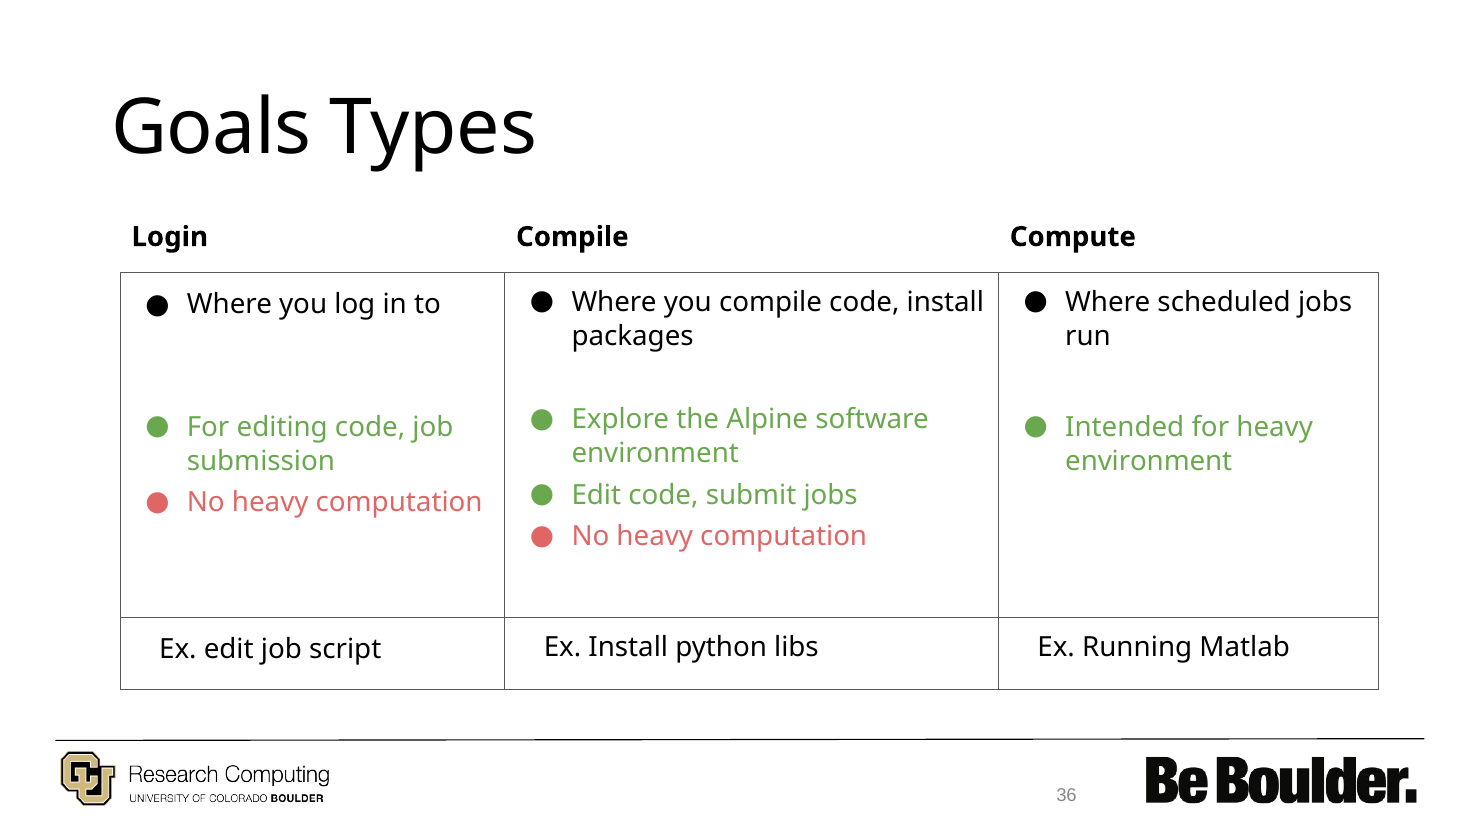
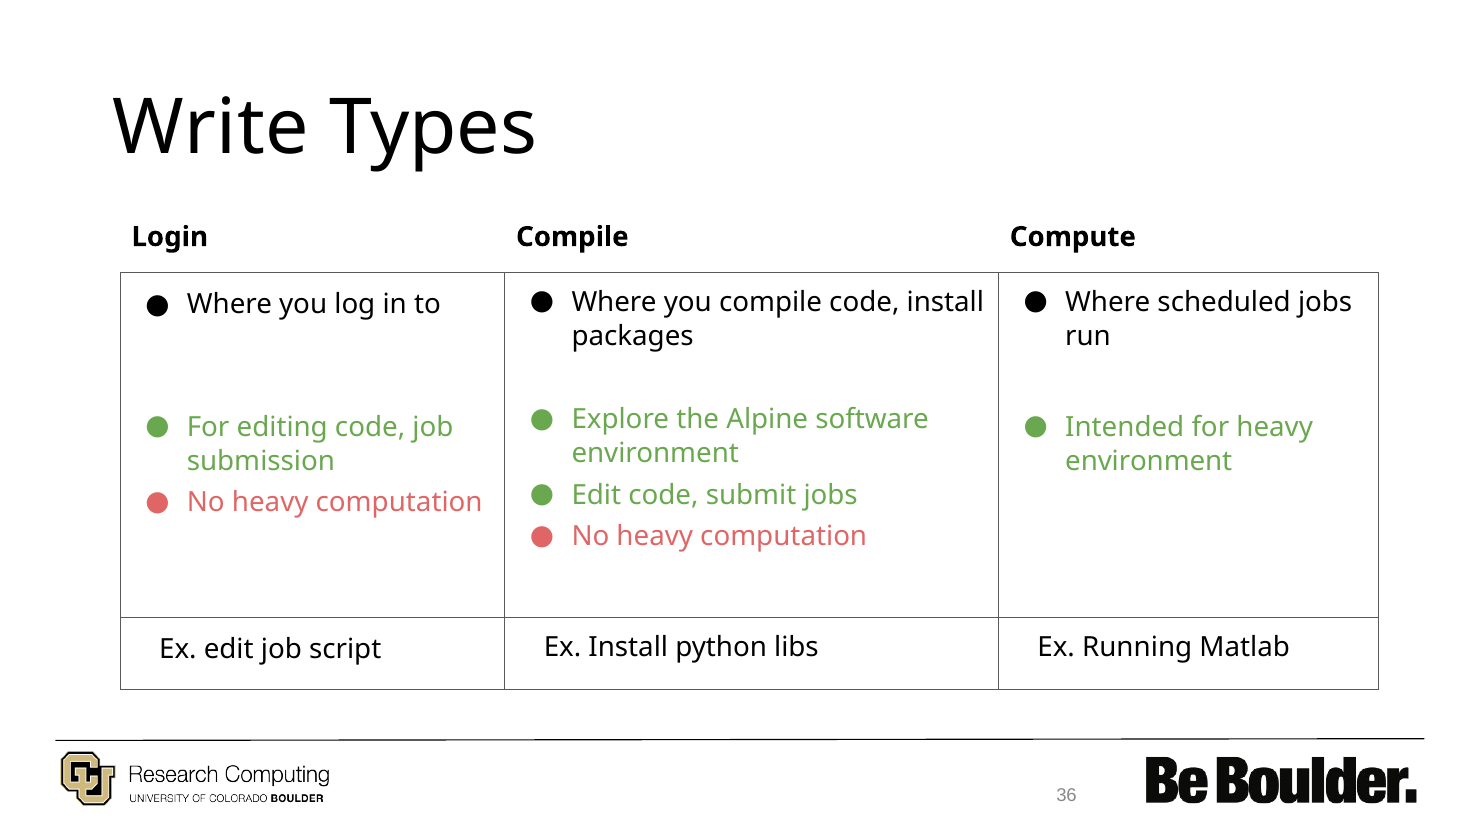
Goals: Goals -> Write
